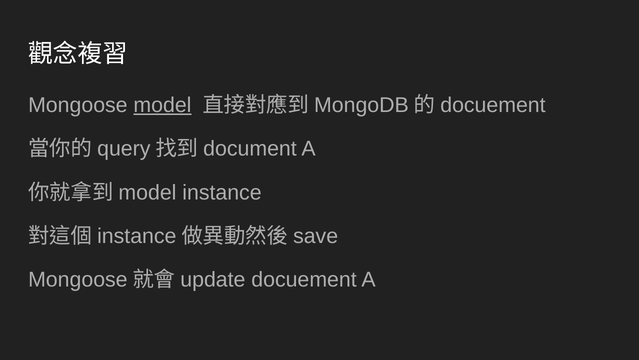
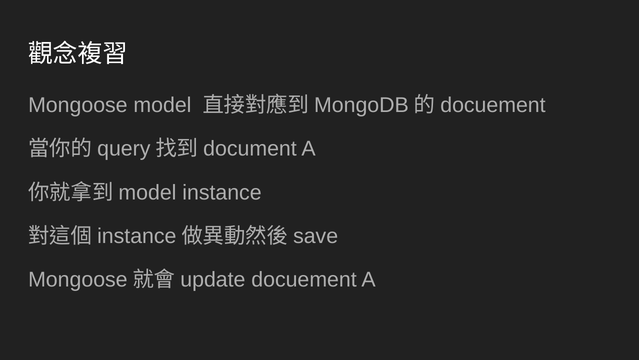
model underline: present -> none
